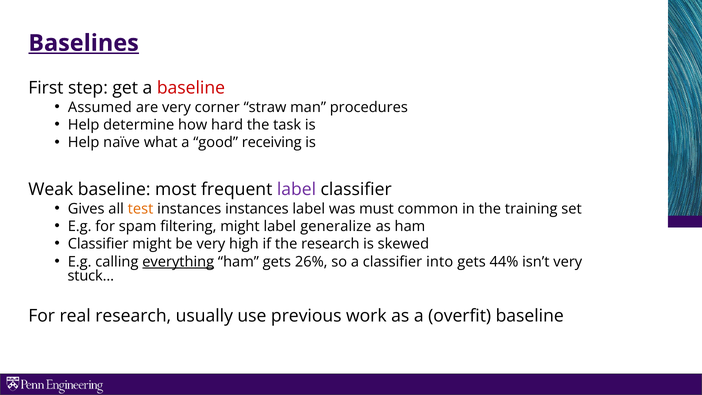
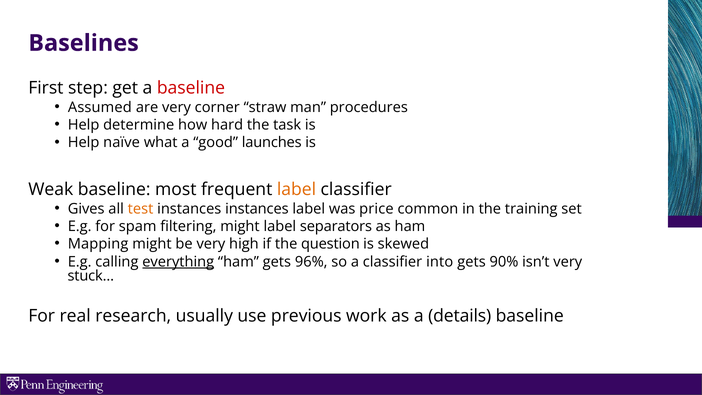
Baselines underline: present -> none
receiving: receiving -> launches
label at (296, 189) colour: purple -> orange
must: must -> price
generalize: generalize -> separators
Classifier at (98, 244): Classifier -> Mapping
the research: research -> question
26%: 26% -> 96%
44%: 44% -> 90%
overfit: overfit -> details
